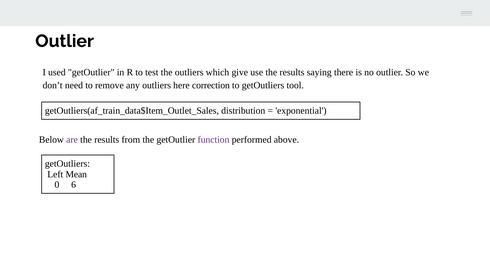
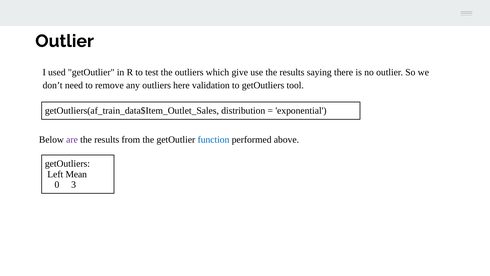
correction: correction -> validation
function colour: purple -> blue
6: 6 -> 3
